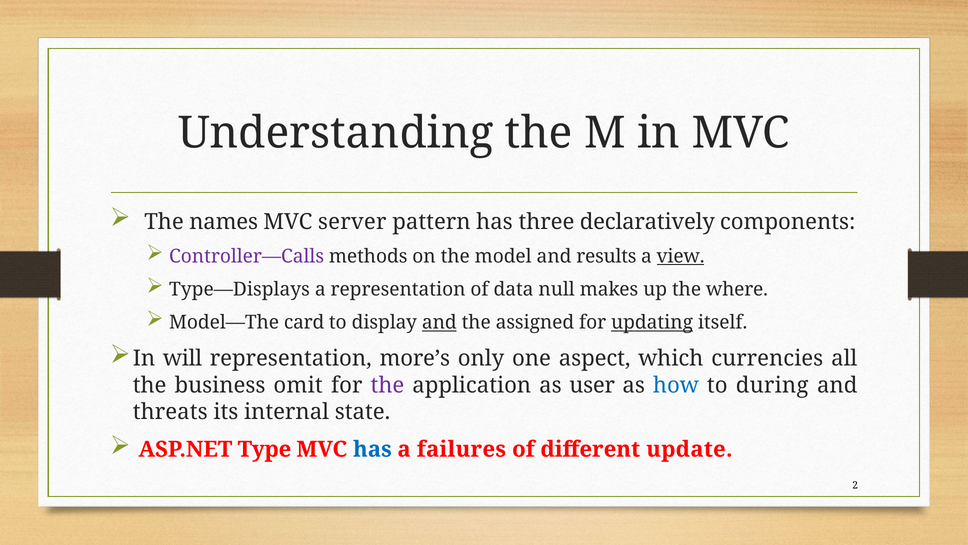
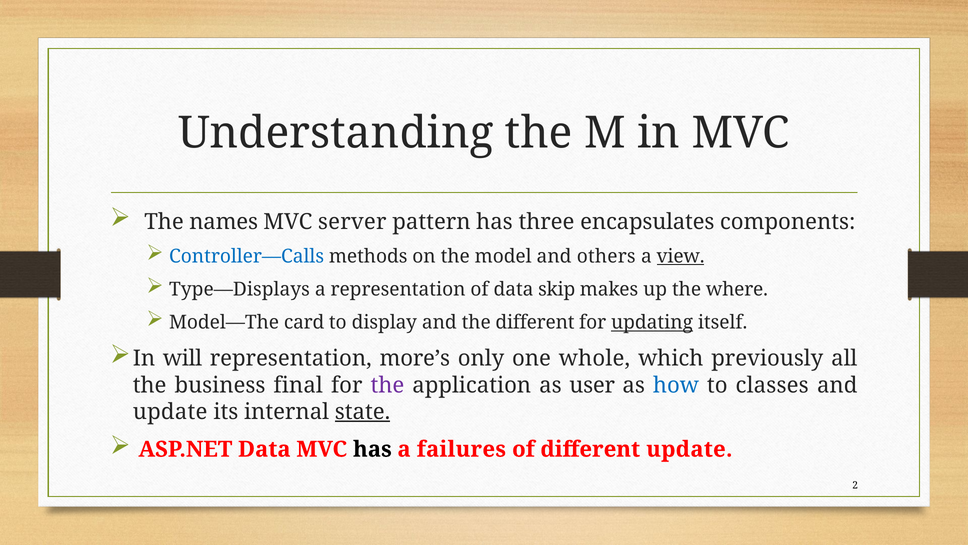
declaratively: declaratively -> encapsulates
Controller—Calls colour: purple -> blue
results: results -> others
null: null -> skip
and at (439, 322) underline: present -> none
the assigned: assigned -> different
aspect: aspect -> whole
currencies: currencies -> previously
omit: omit -> final
during: during -> classes
threats at (170, 411): threats -> update
state underline: none -> present
ASP.NET Type: Type -> Data
has at (372, 449) colour: blue -> black
